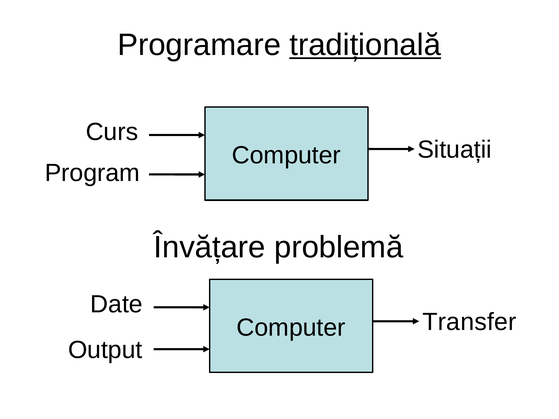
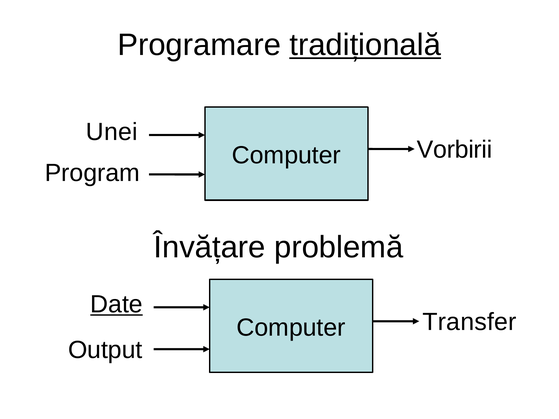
Curs: Curs -> Unei
Situații: Situații -> Vorbirii
Date underline: none -> present
